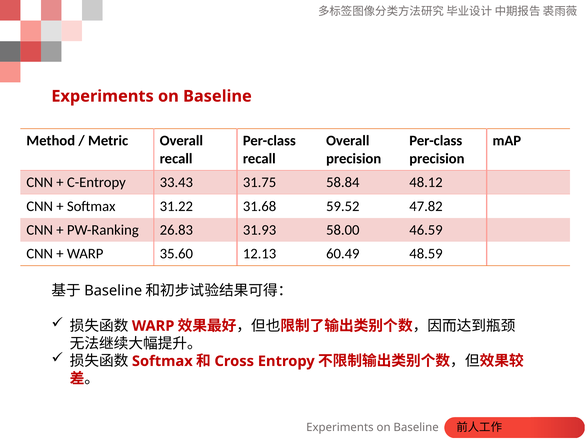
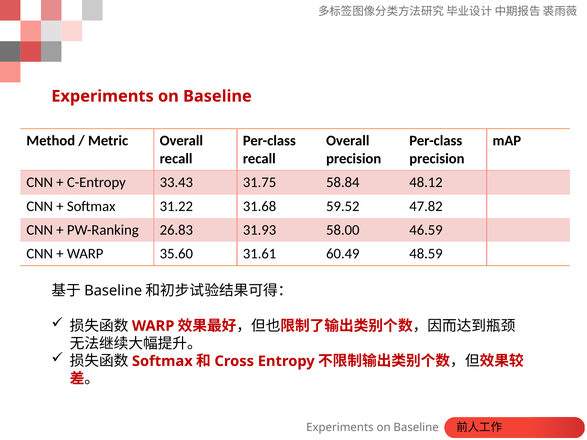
12.13: 12.13 -> 31.61
